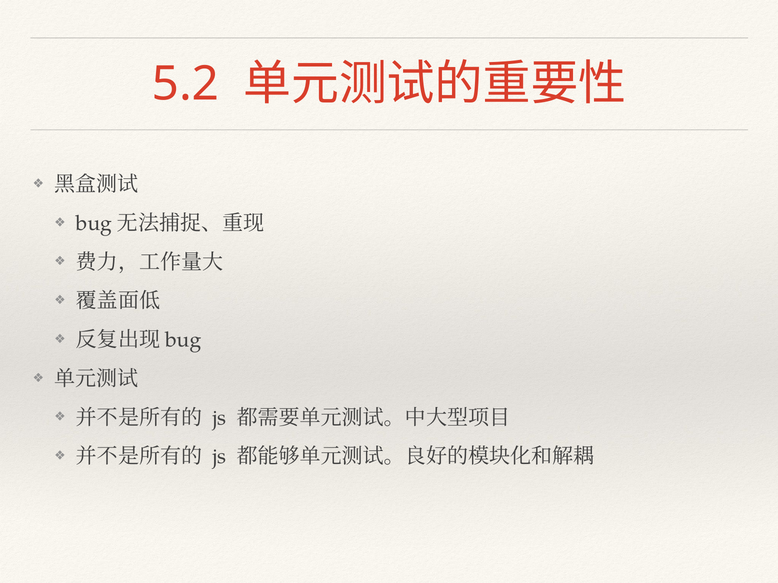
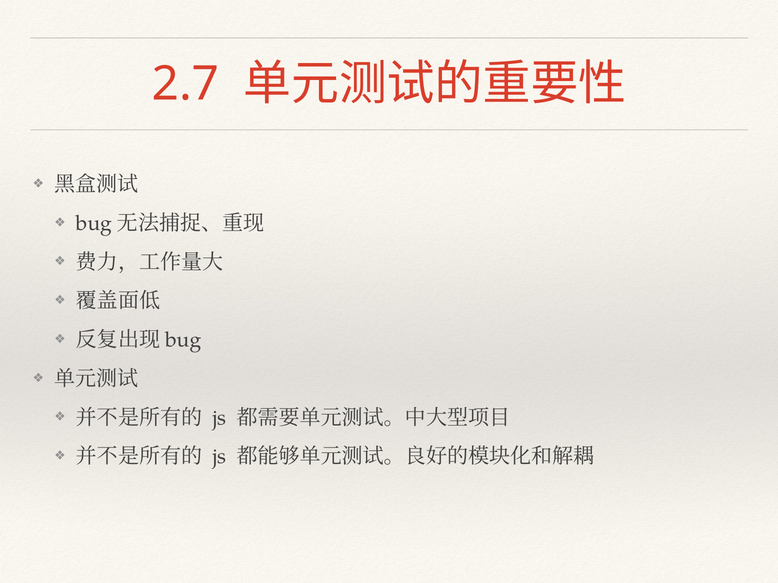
5.2: 5.2 -> 2.7
